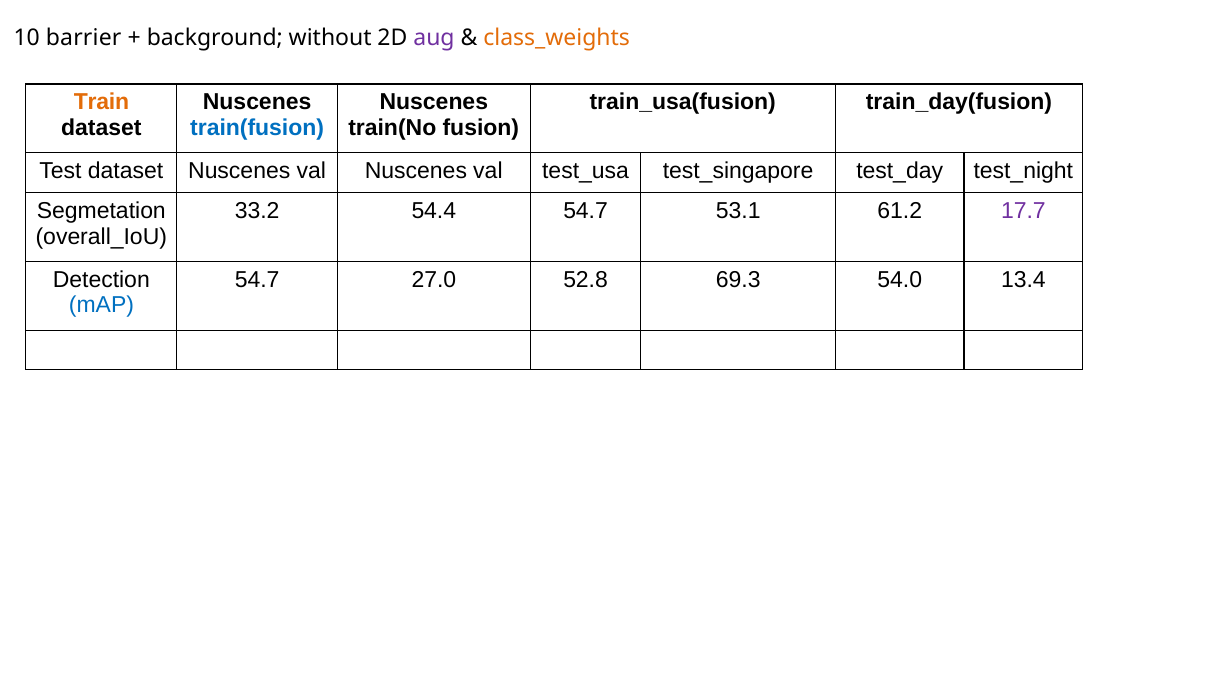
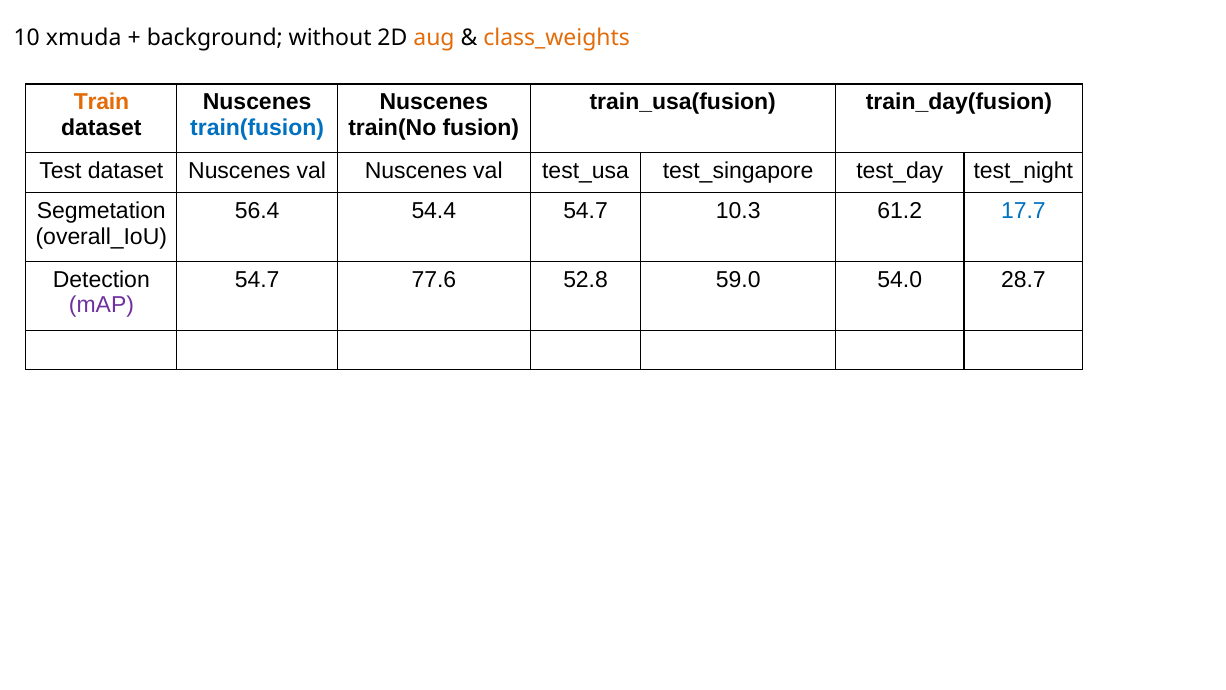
barrier: barrier -> xmuda
aug colour: purple -> orange
33.2: 33.2 -> 56.4
53.1: 53.1 -> 10.3
17.7 colour: purple -> blue
27.0: 27.0 -> 77.6
69.3: 69.3 -> 59.0
13.4: 13.4 -> 28.7
mAP colour: blue -> purple
